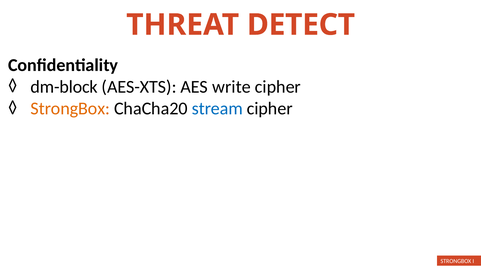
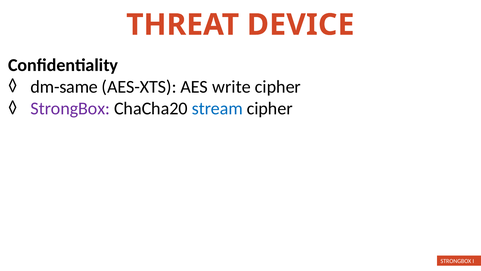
DETECT: DETECT -> DEVICE
dm-block: dm-block -> dm-same
StrongBox at (70, 108) colour: orange -> purple
